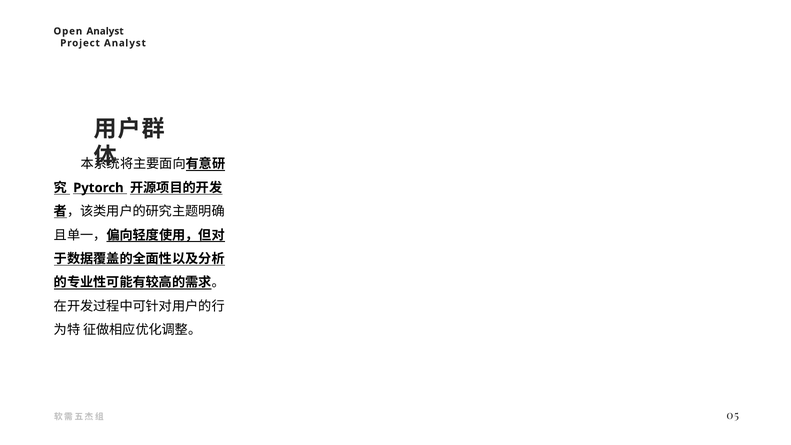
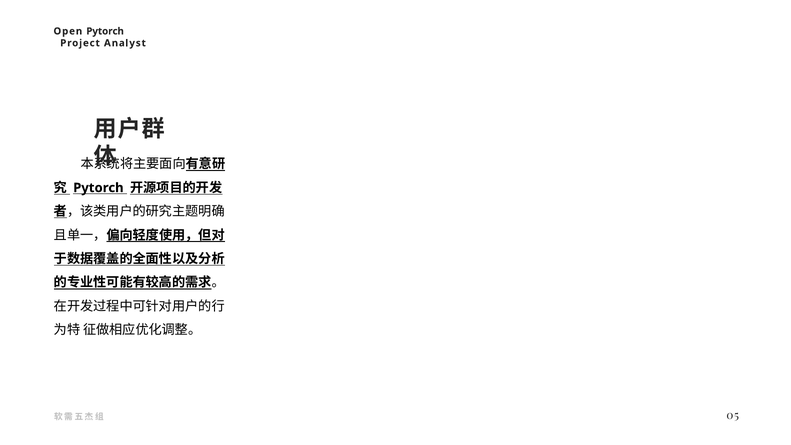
Open Analyst: Analyst -> Pytorch
